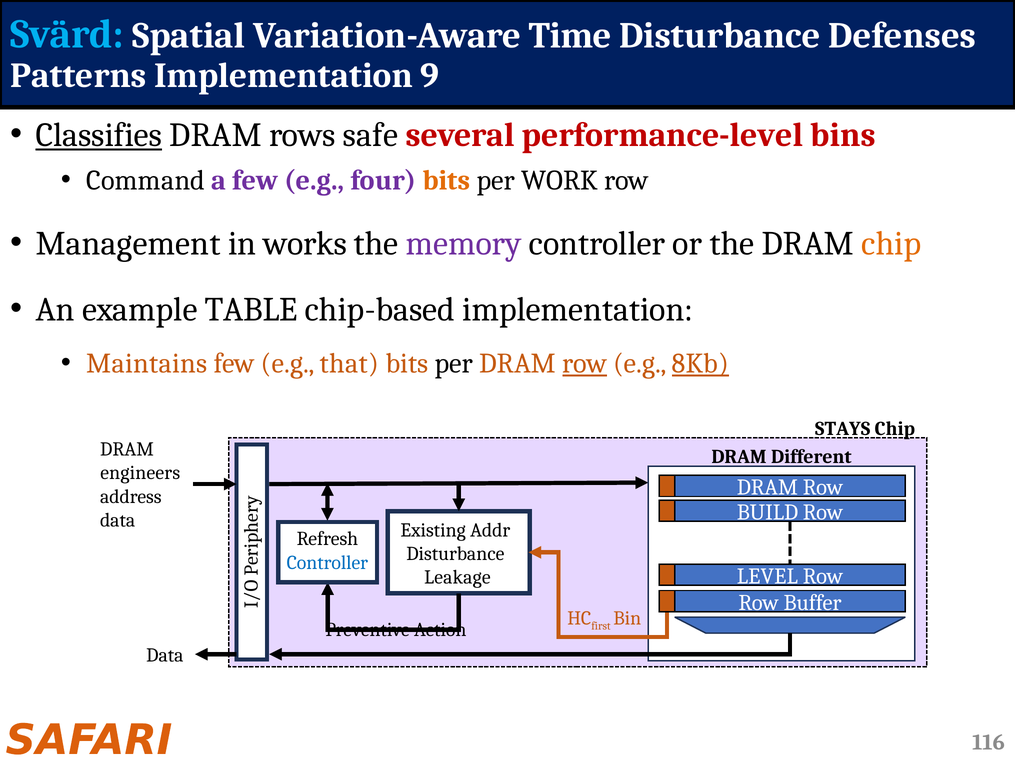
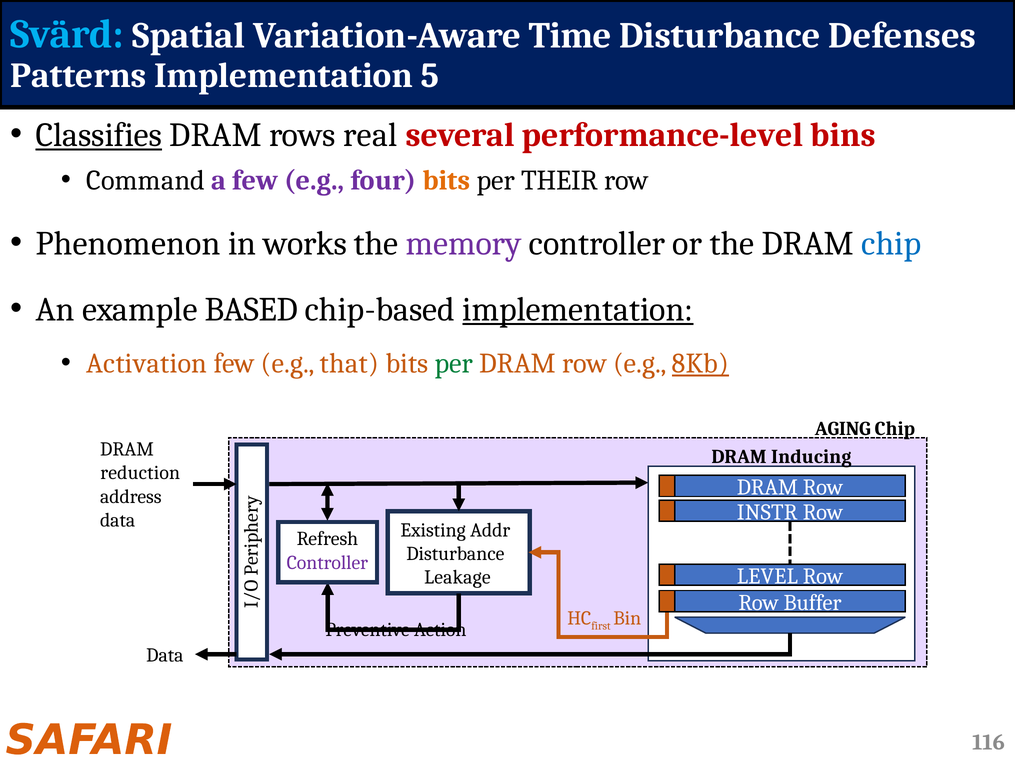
9: 9 -> 5
safe: safe -> real
WORK: WORK -> THEIR
Management: Management -> Phenomenon
chip at (891, 243) colour: orange -> blue
TABLE: TABLE -> BASED
implementation at (578, 309) underline: none -> present
Maintains: Maintains -> Activation
per at (454, 363) colour: black -> green
row at (585, 363) underline: present -> none
STAYS: STAYS -> AGING
Different: Different -> Inducing
engineers: engineers -> reduction
BUILD: BUILD -> INSTR
Controller at (327, 562) colour: blue -> purple
